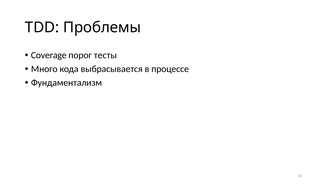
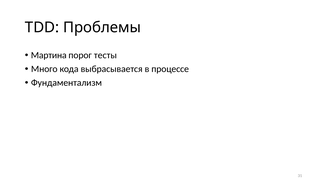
Coverage: Coverage -> Мартина
